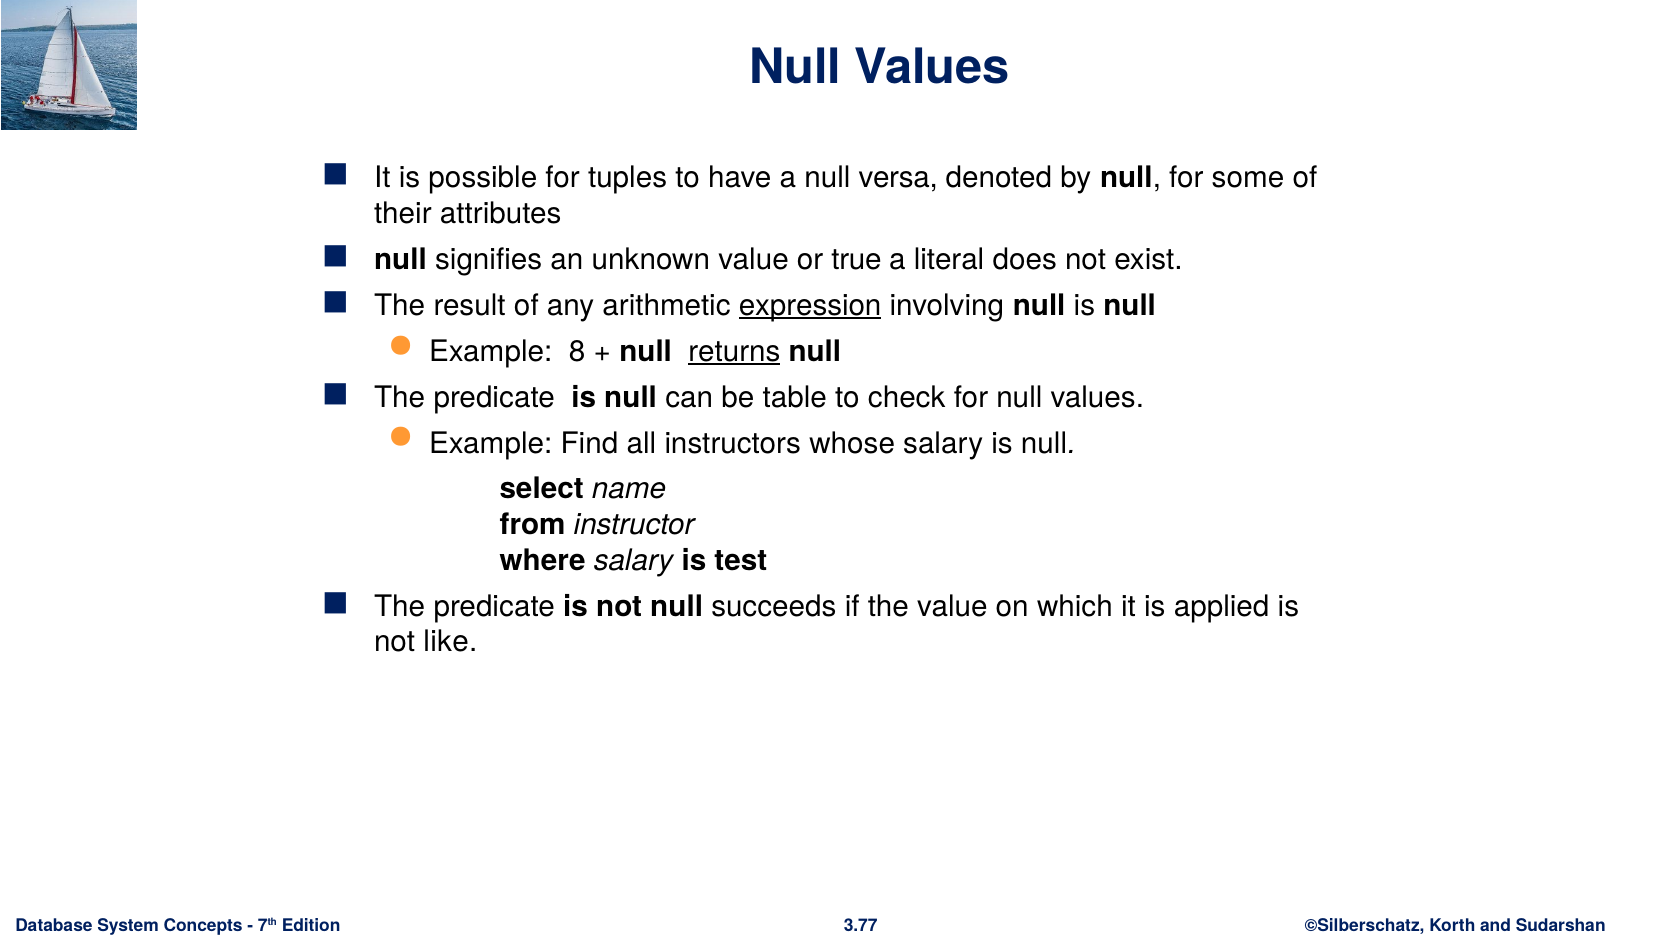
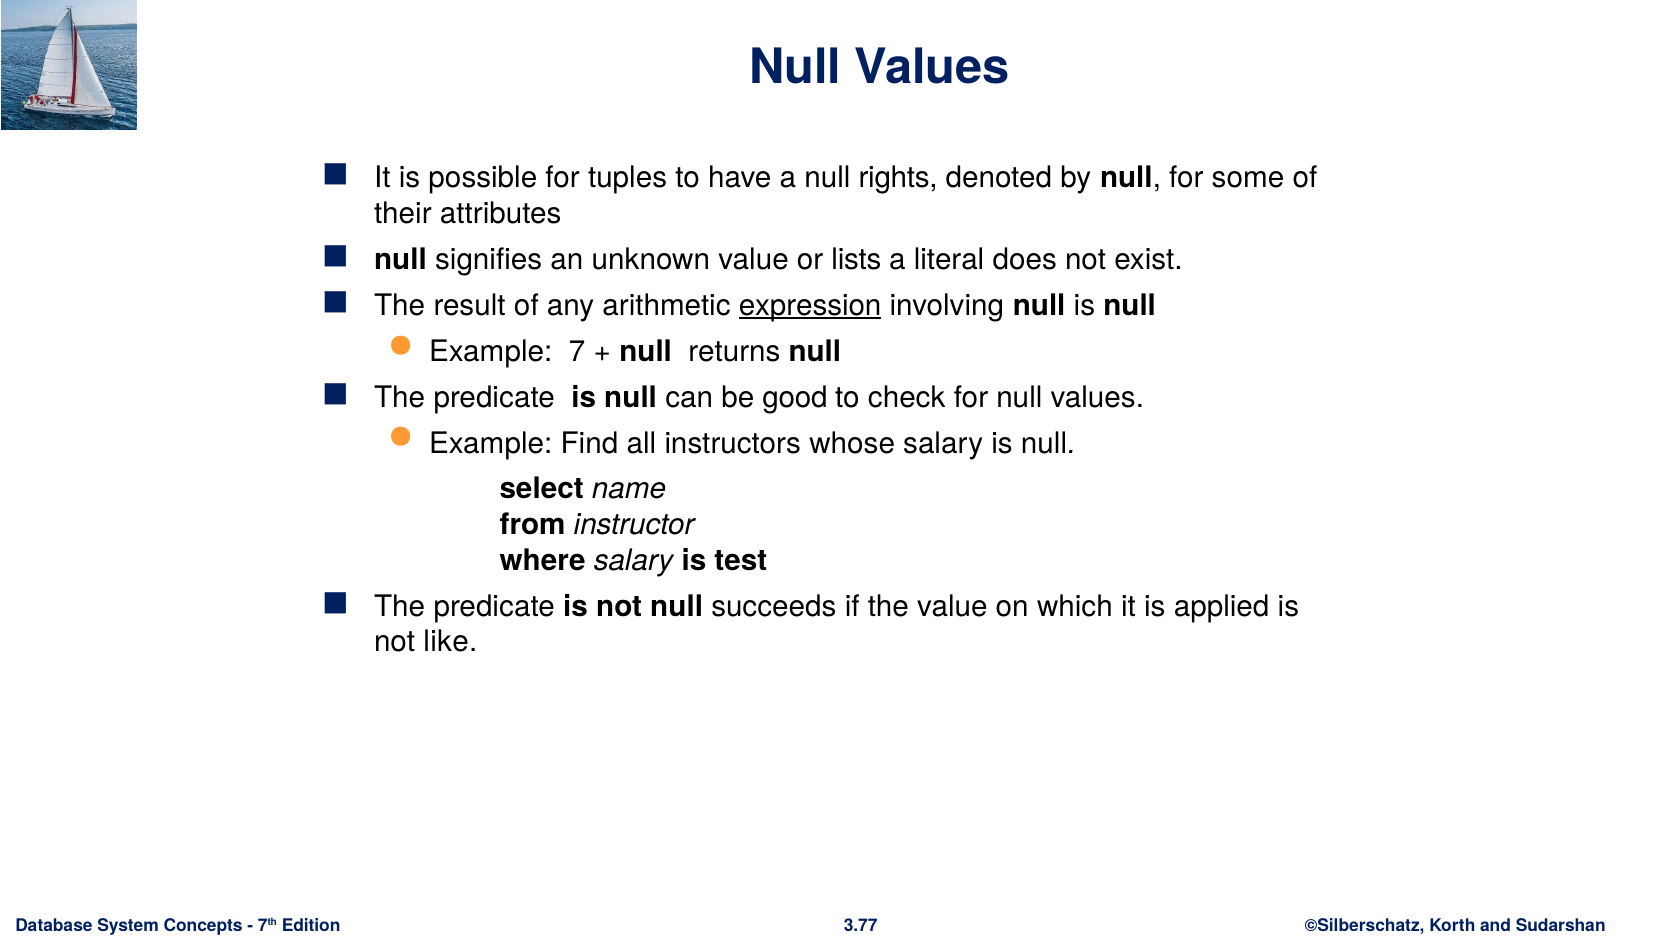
versa: versa -> rights
true: true -> lists
8: 8 -> 7
returns underline: present -> none
table: table -> good
